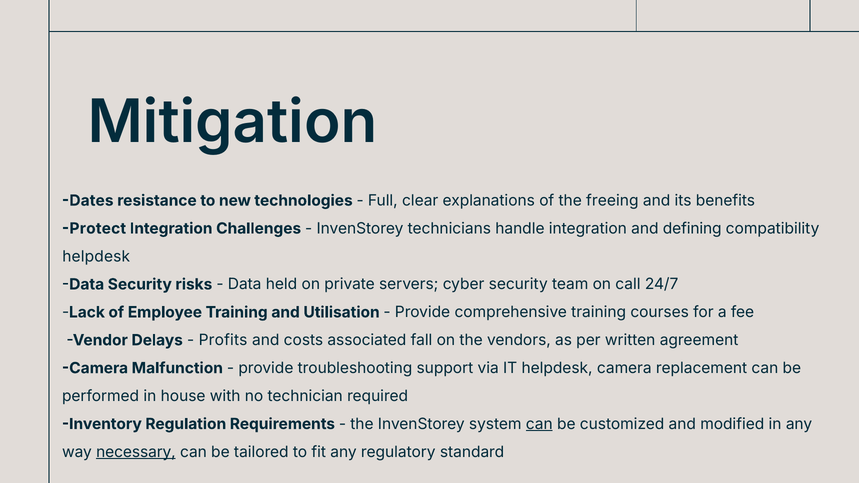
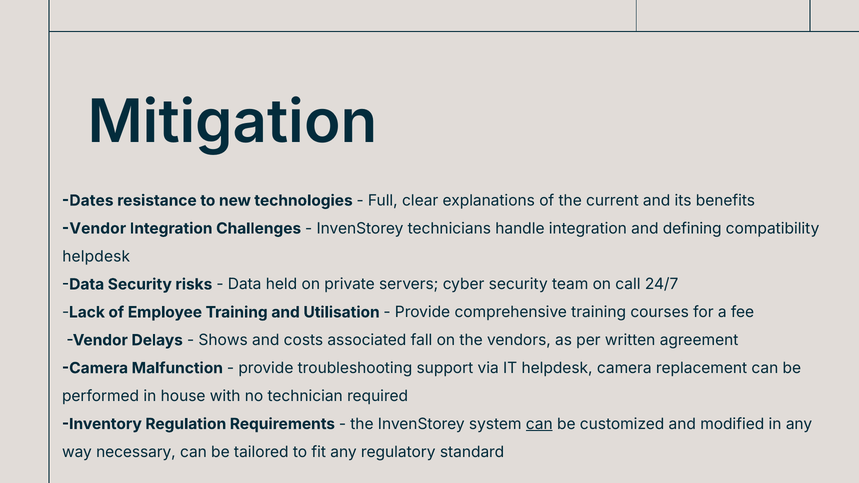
freeing: freeing -> current
Protect at (94, 229): Protect -> Vendor
Profits: Profits -> Shows
necessary underline: present -> none
